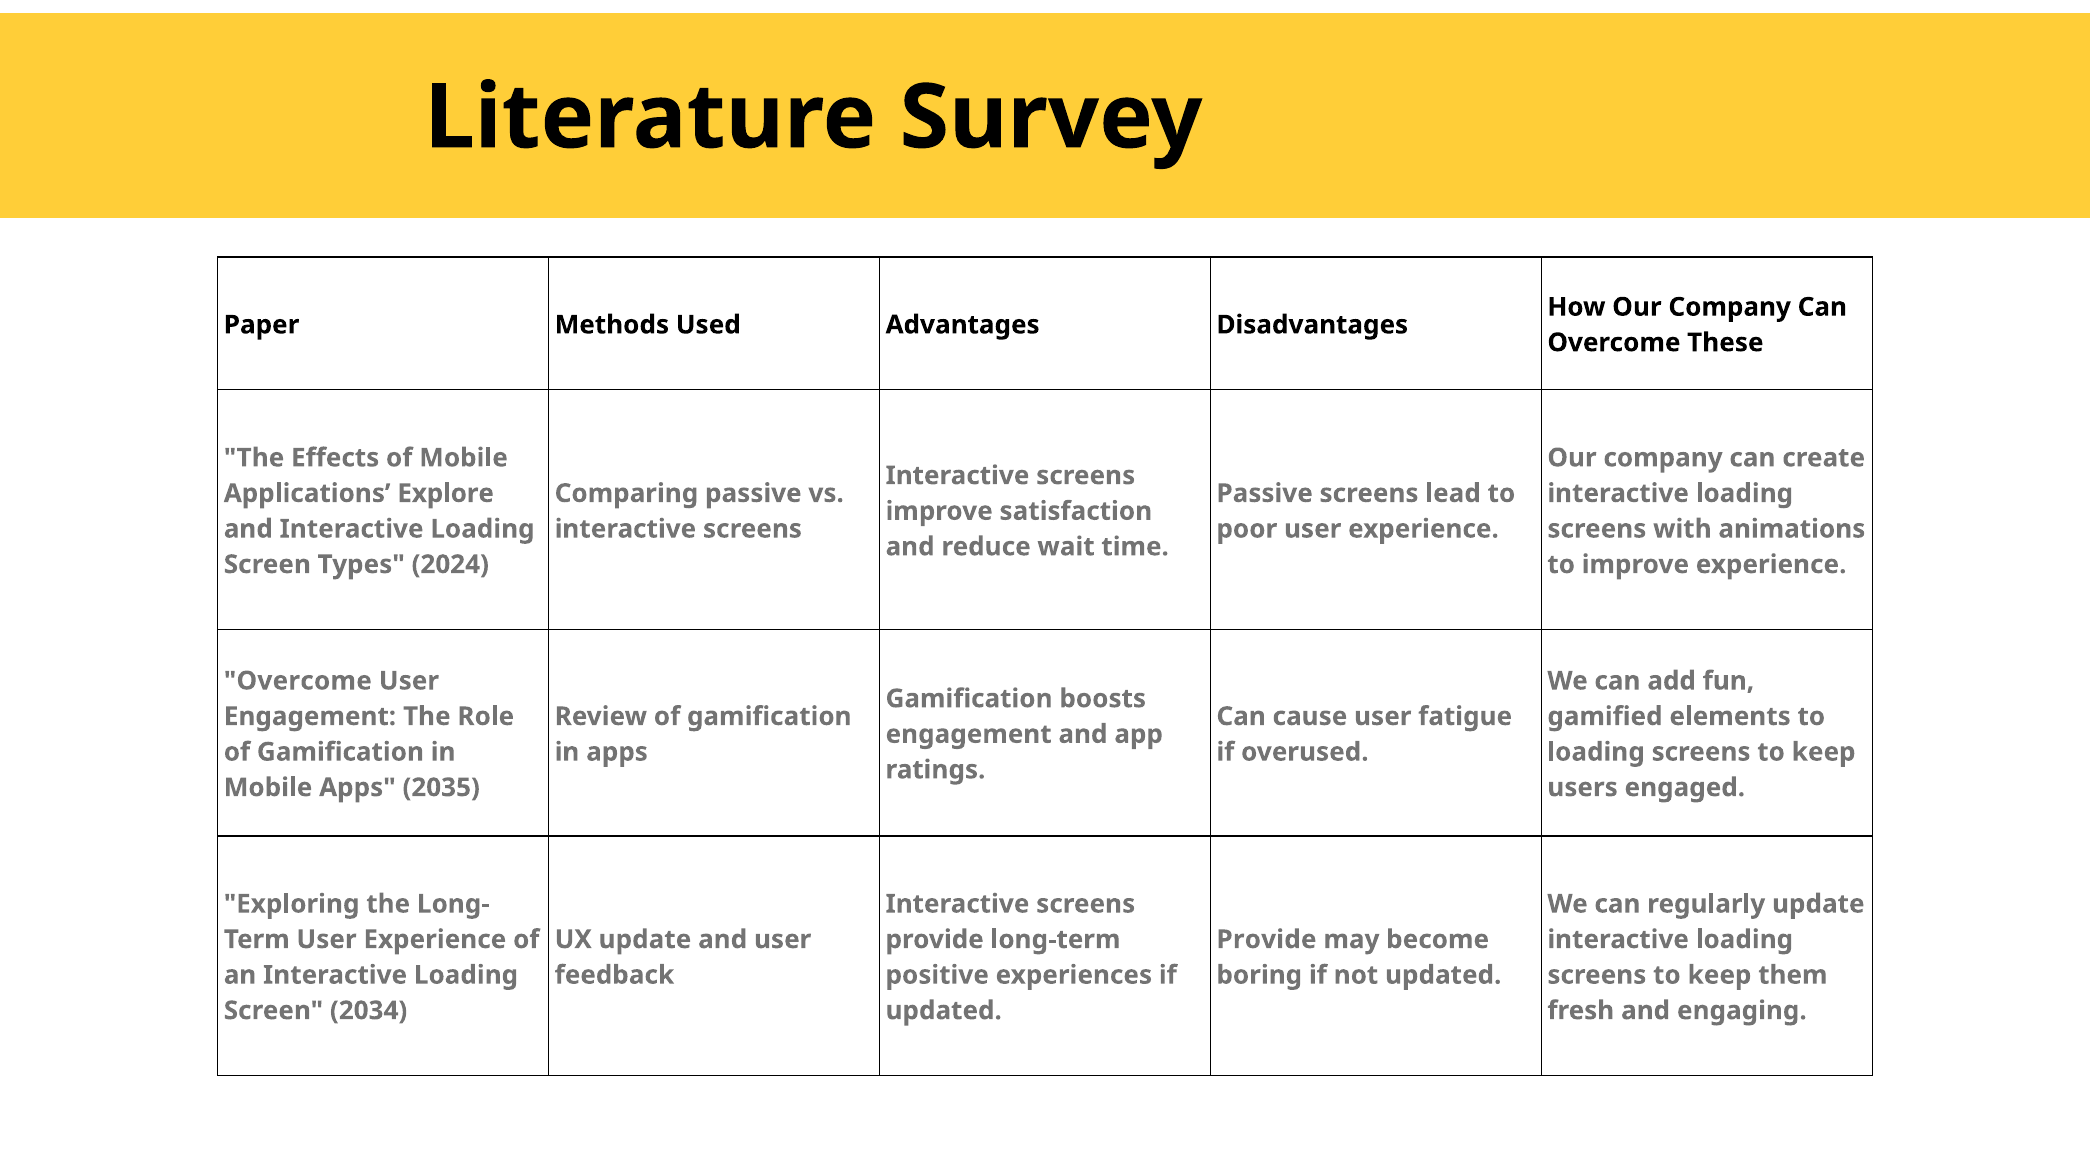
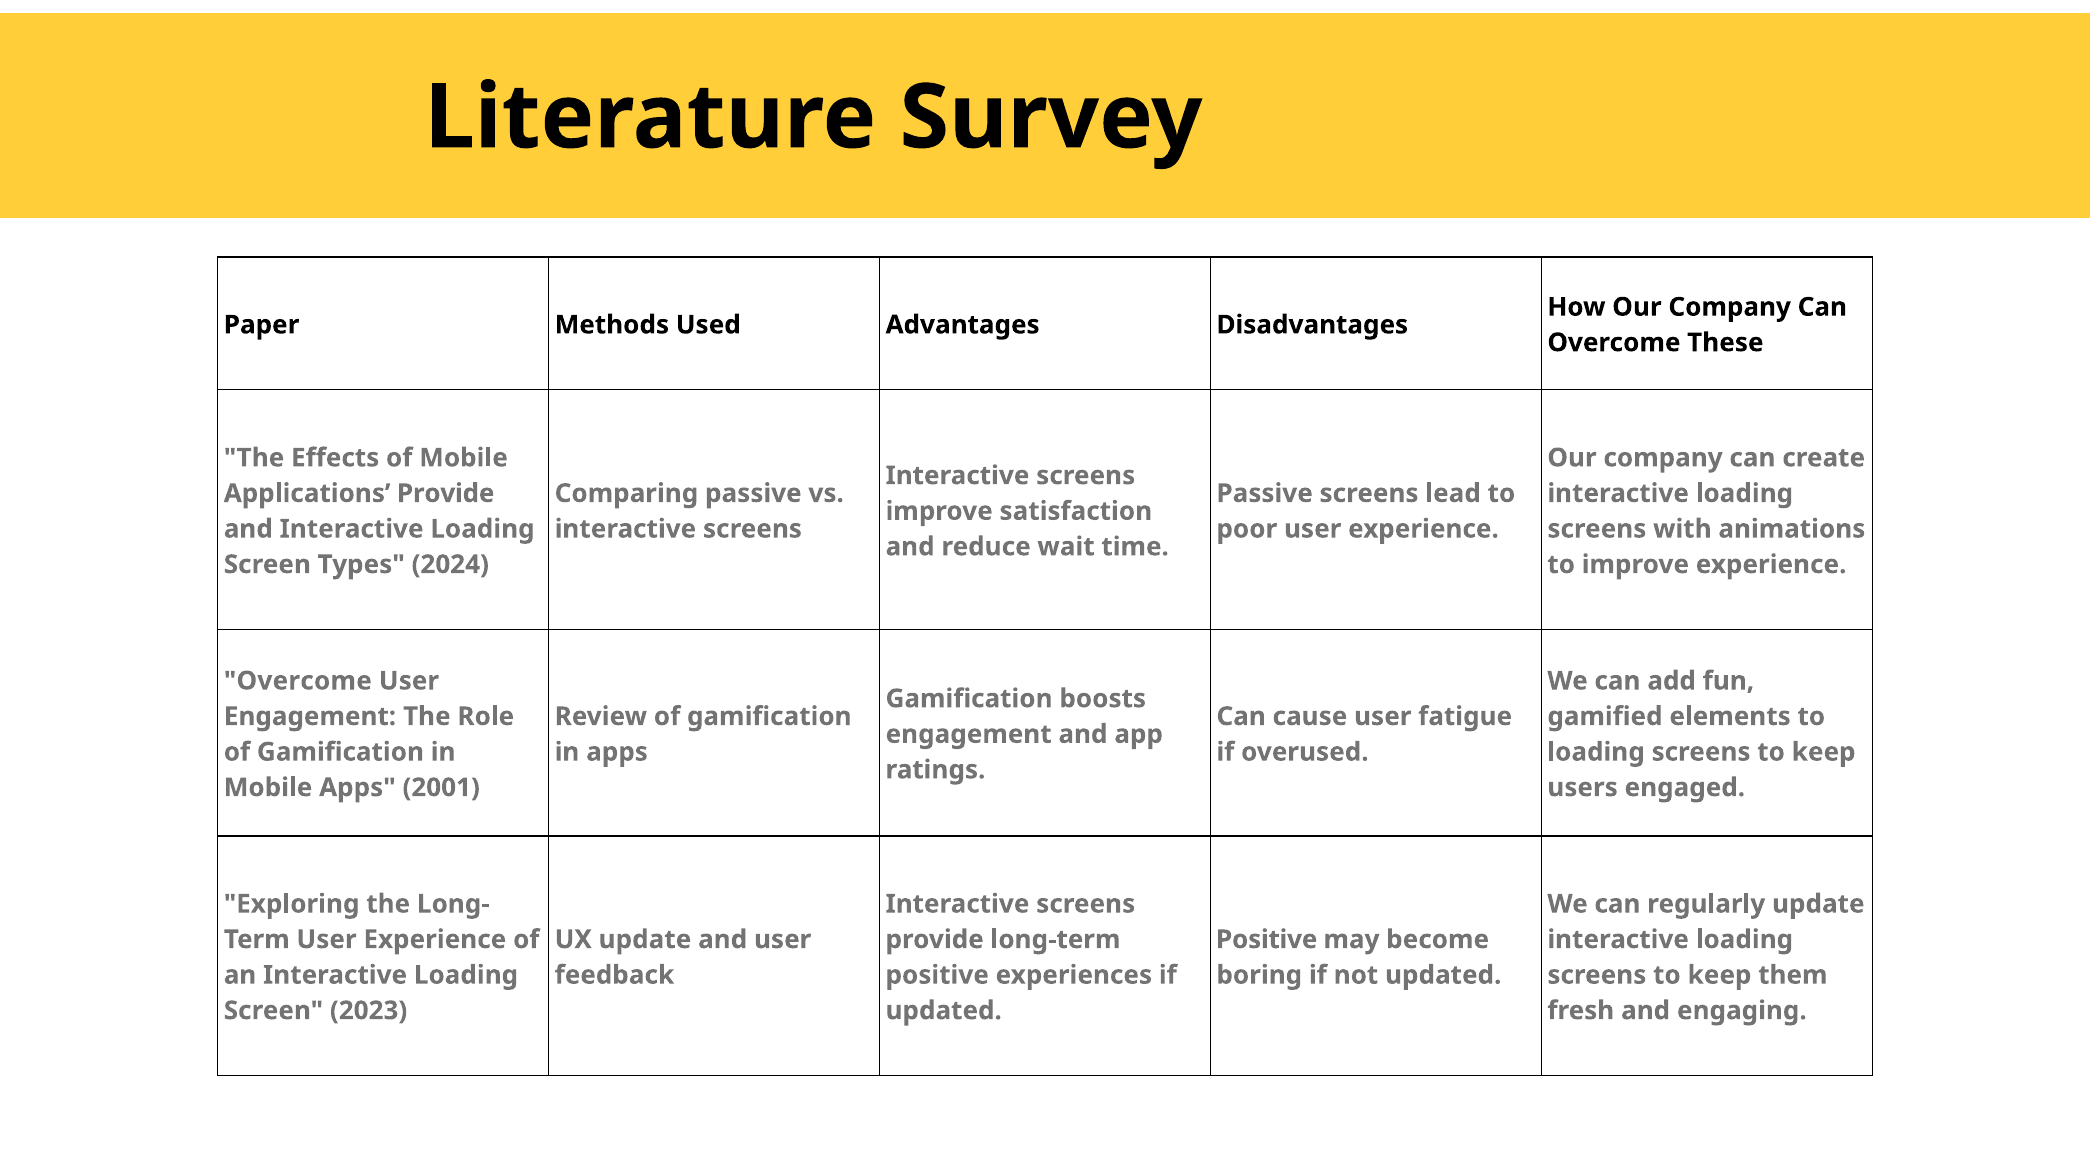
Applications Explore: Explore -> Provide
2035: 2035 -> 2001
Provide at (1266, 939): Provide -> Positive
2034: 2034 -> 2023
